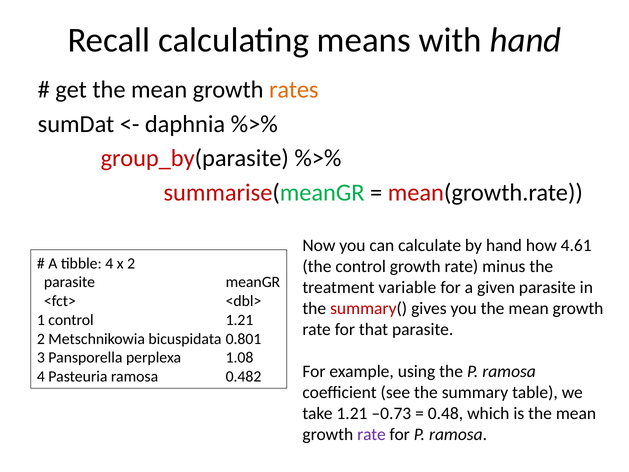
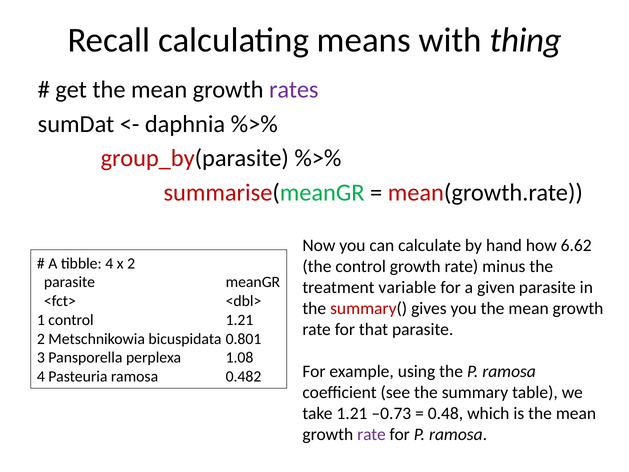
with hand: hand -> thing
rates colour: orange -> purple
4.61: 4.61 -> 6.62
